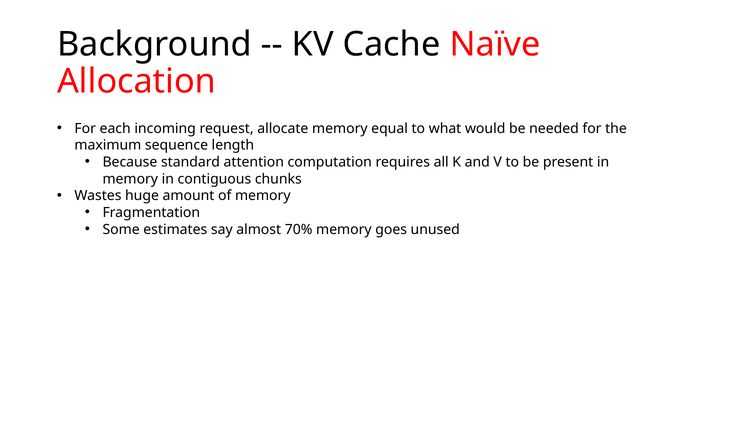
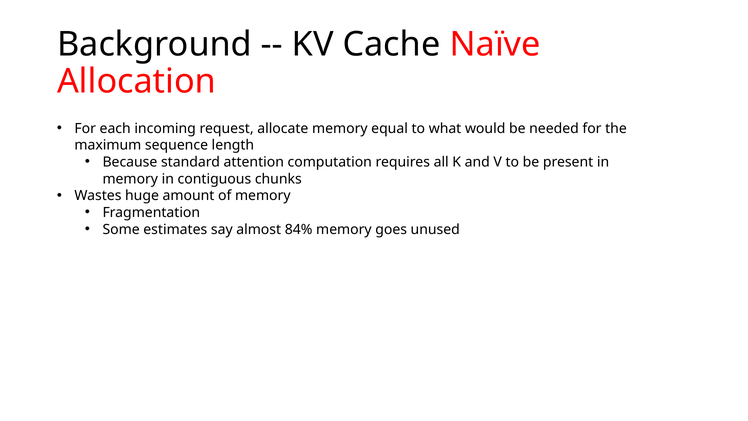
70%: 70% -> 84%
